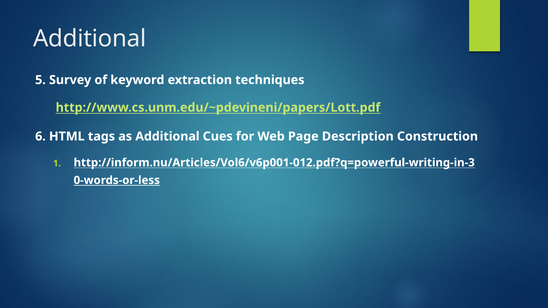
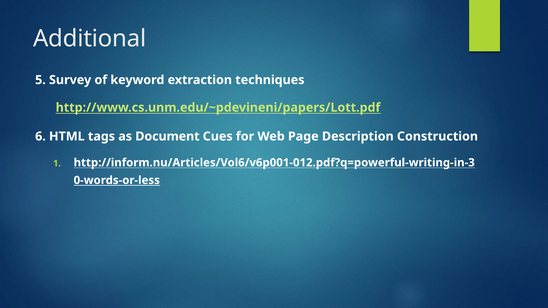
as Additional: Additional -> Document
